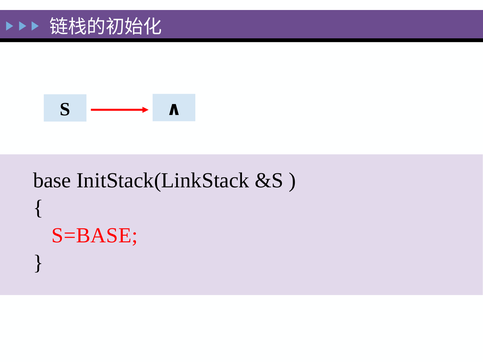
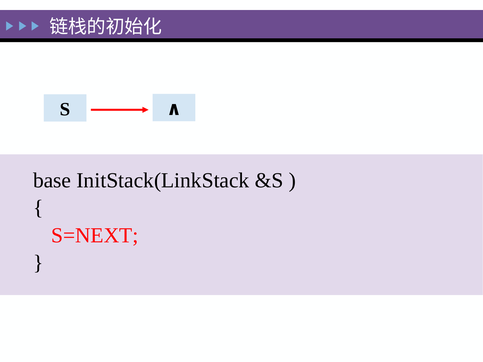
S=BASE: S=BASE -> S=NEXT
